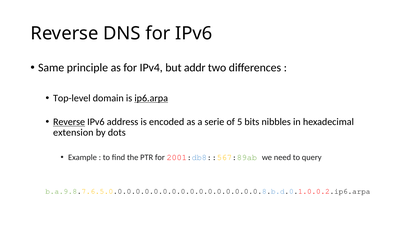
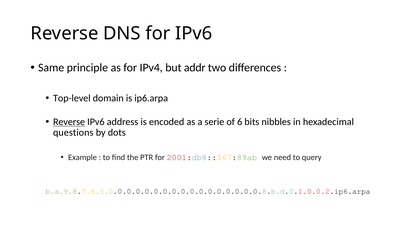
ip6.arpa underline: present -> none
5: 5 -> 6
extension: extension -> questions
